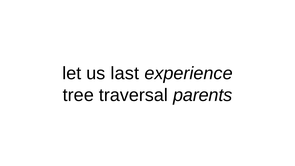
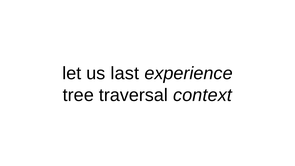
parents: parents -> context
